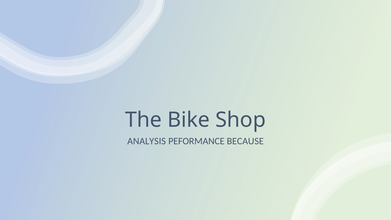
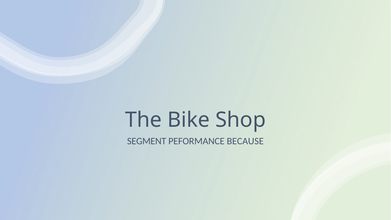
ANALYSIS: ANALYSIS -> SEGMENT
